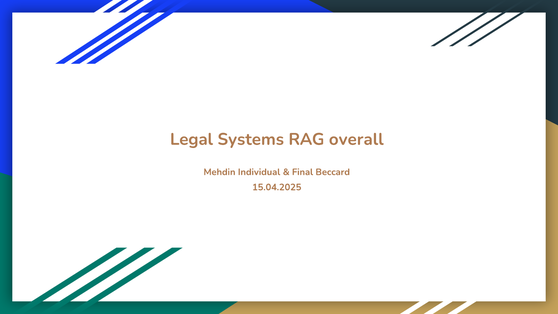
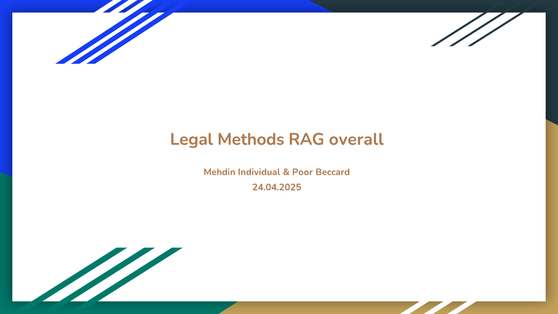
Systems: Systems -> Methods
Final: Final -> Poor
15.04.2025: 15.04.2025 -> 24.04.2025
